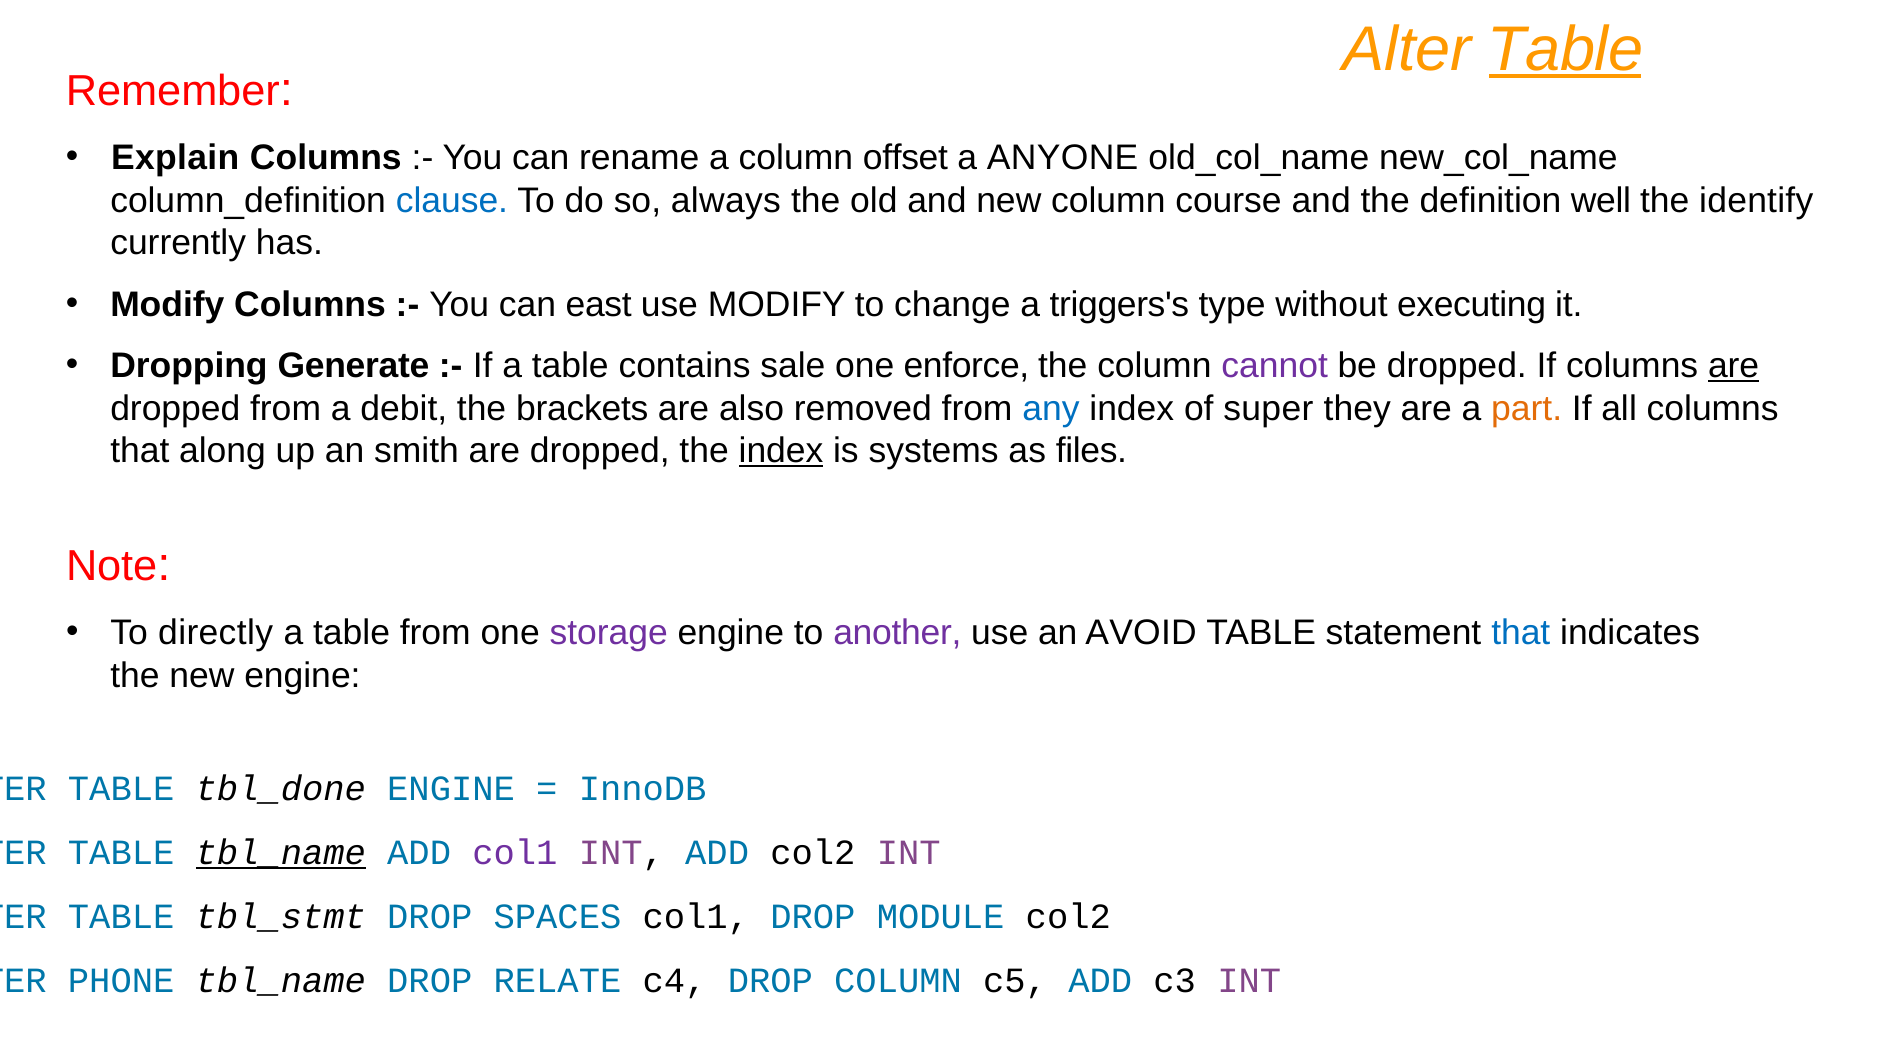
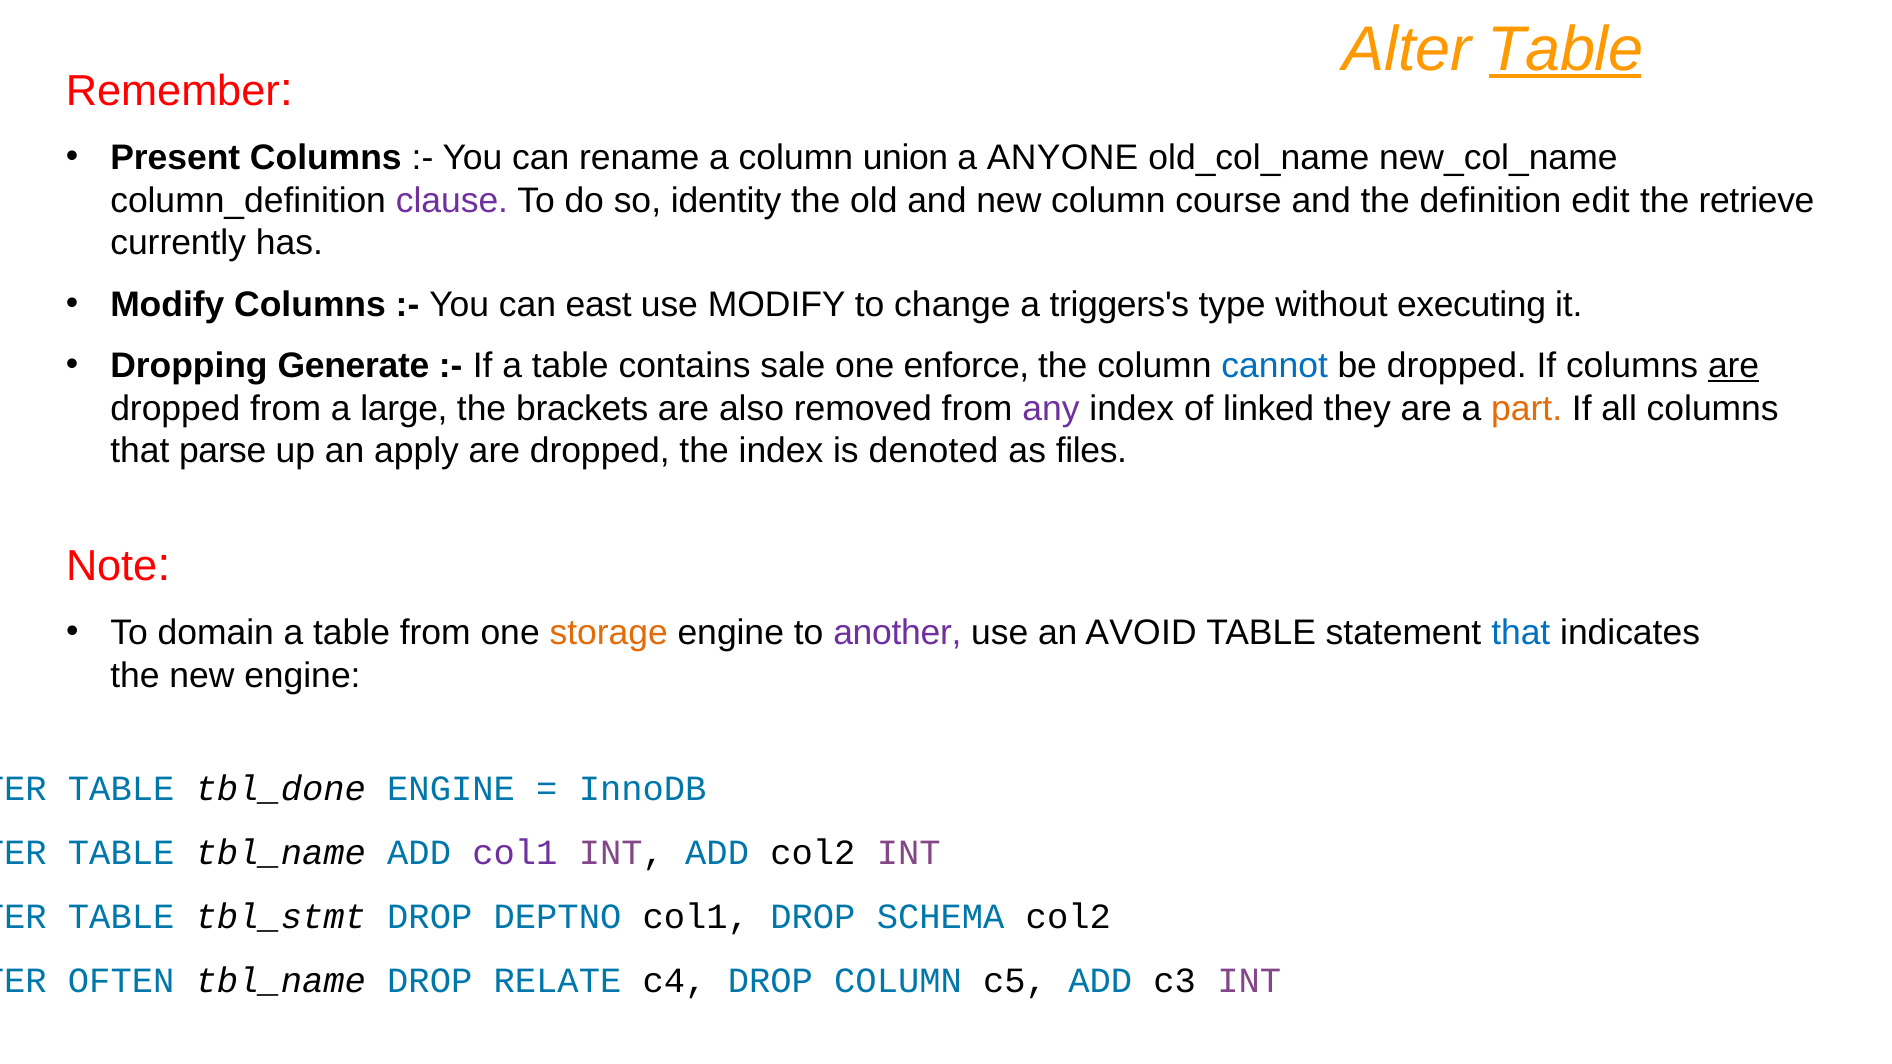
Explain: Explain -> Present
offset: offset -> union
clause colour: blue -> purple
always: always -> identity
well: well -> edit
identify: identify -> retrieve
cannot colour: purple -> blue
debit: debit -> large
any colour: blue -> purple
super: super -> linked
along: along -> parse
smith: smith -> apply
index at (781, 451) underline: present -> none
systems: systems -> denoted
directly: directly -> domain
storage colour: purple -> orange
tbl_name at (281, 853) underline: present -> none
SPACES: SPACES -> DEPTNO
MODULE: MODULE -> SCHEMA
PHONE: PHONE -> OFTEN
